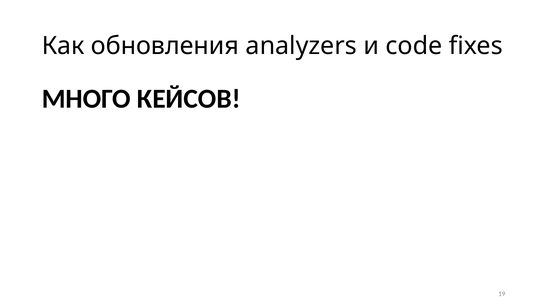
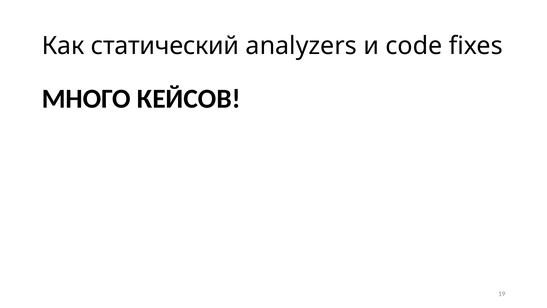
обновления: обновления -> статический
